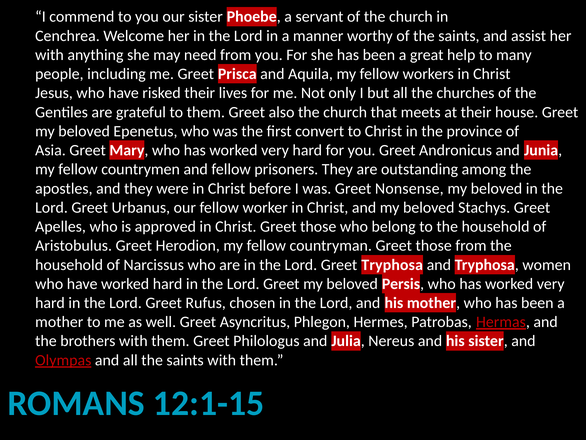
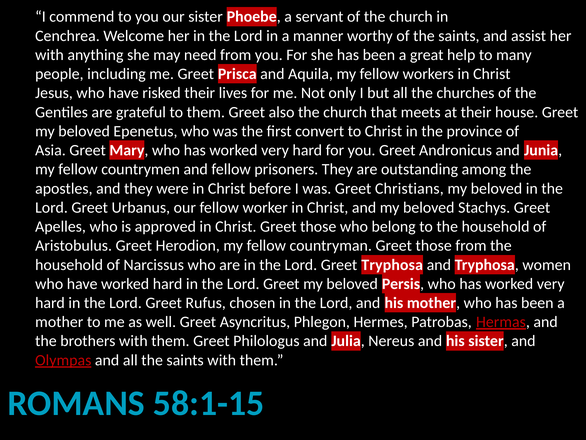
Nonsense: Nonsense -> Christians
12:1-15: 12:1-15 -> 58:1-15
